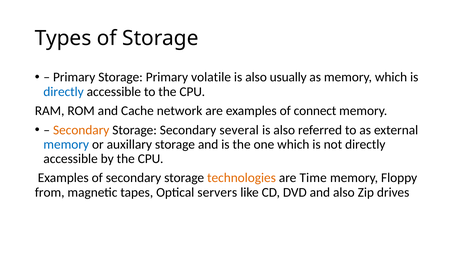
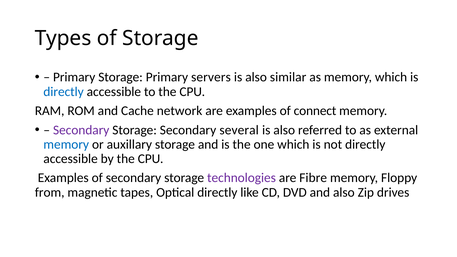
volatile: volatile -> servers
usually: usually -> similar
Secondary at (81, 130) colour: orange -> purple
technologies colour: orange -> purple
Time: Time -> Fibre
Optical servers: servers -> directly
